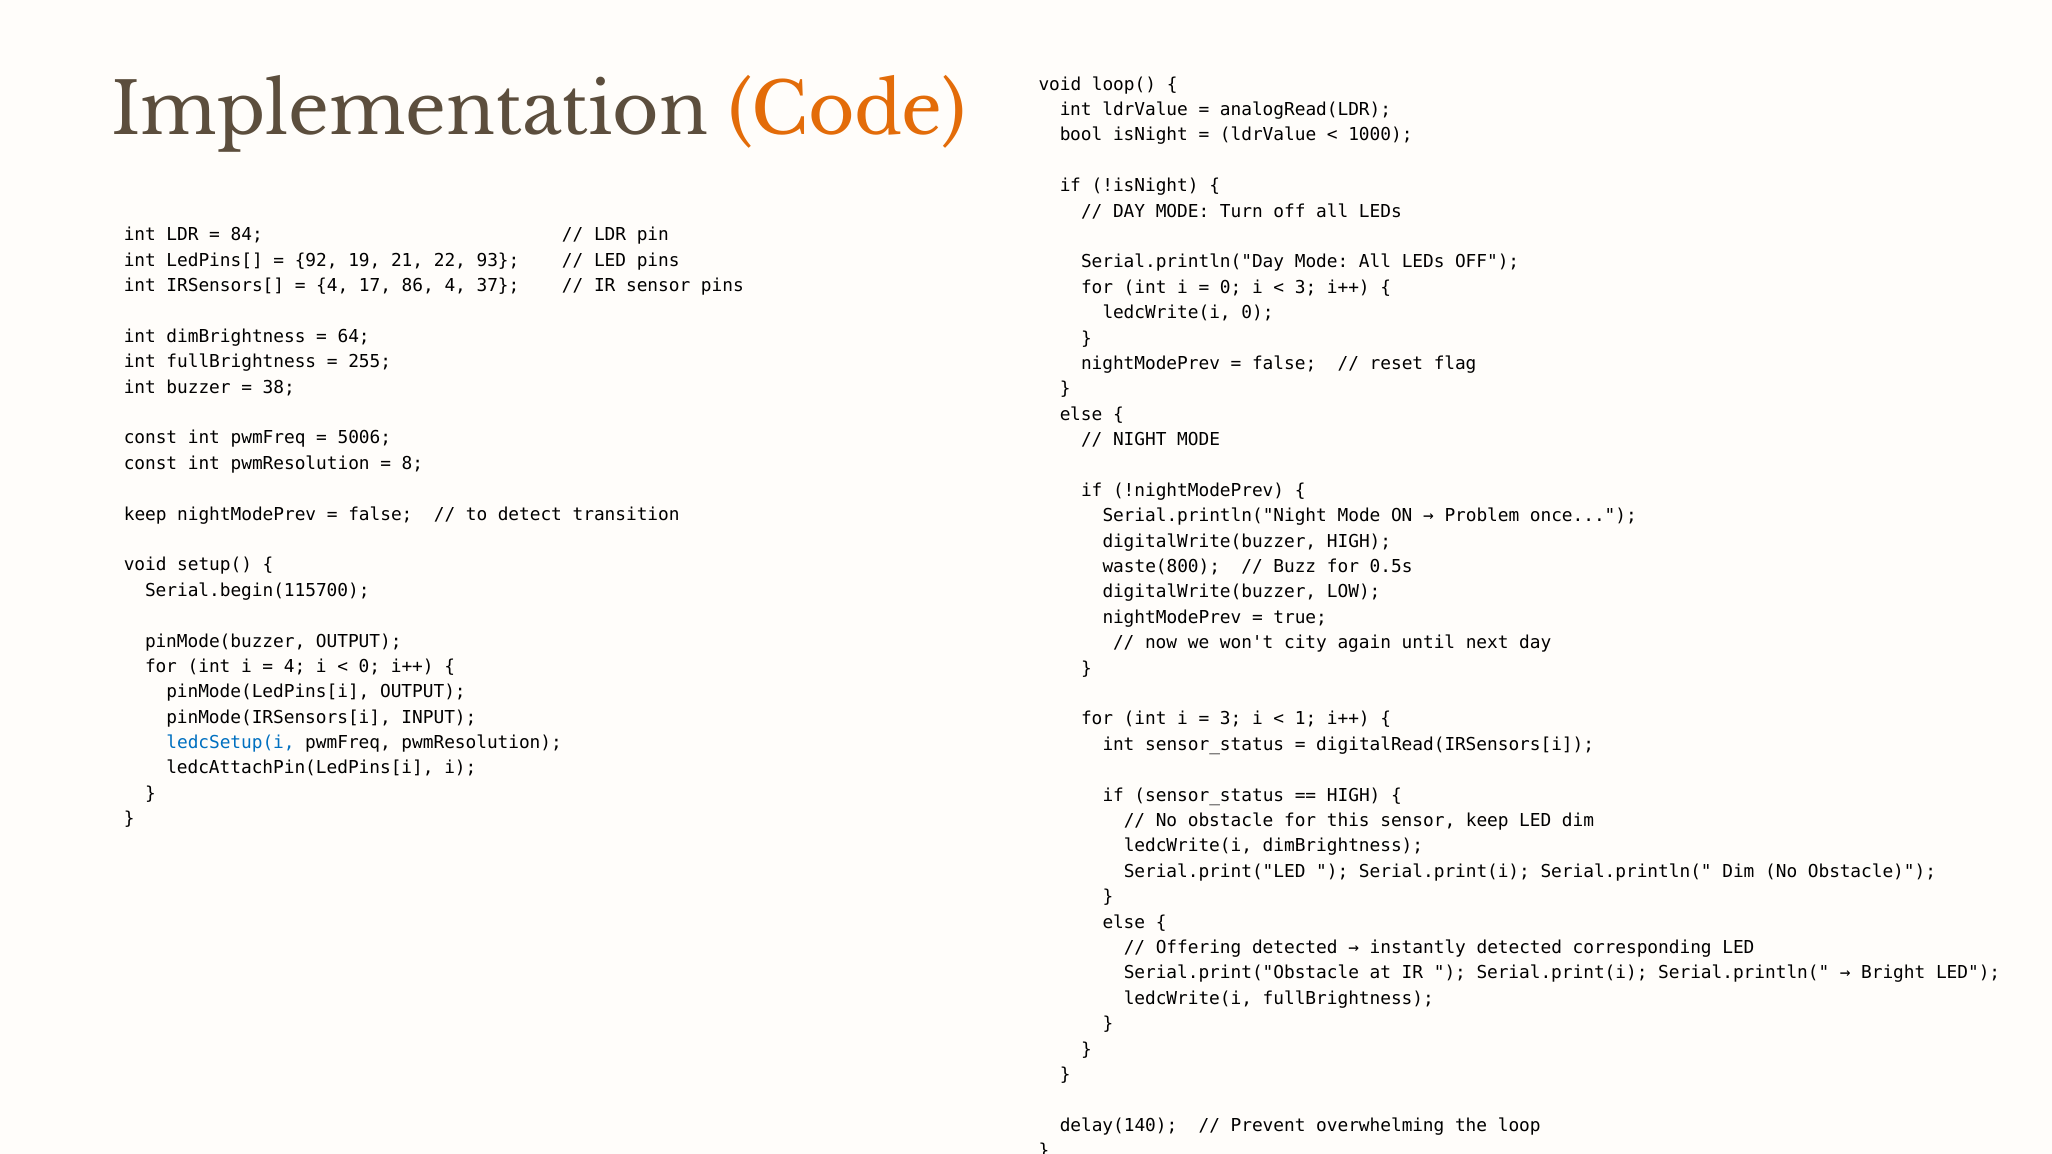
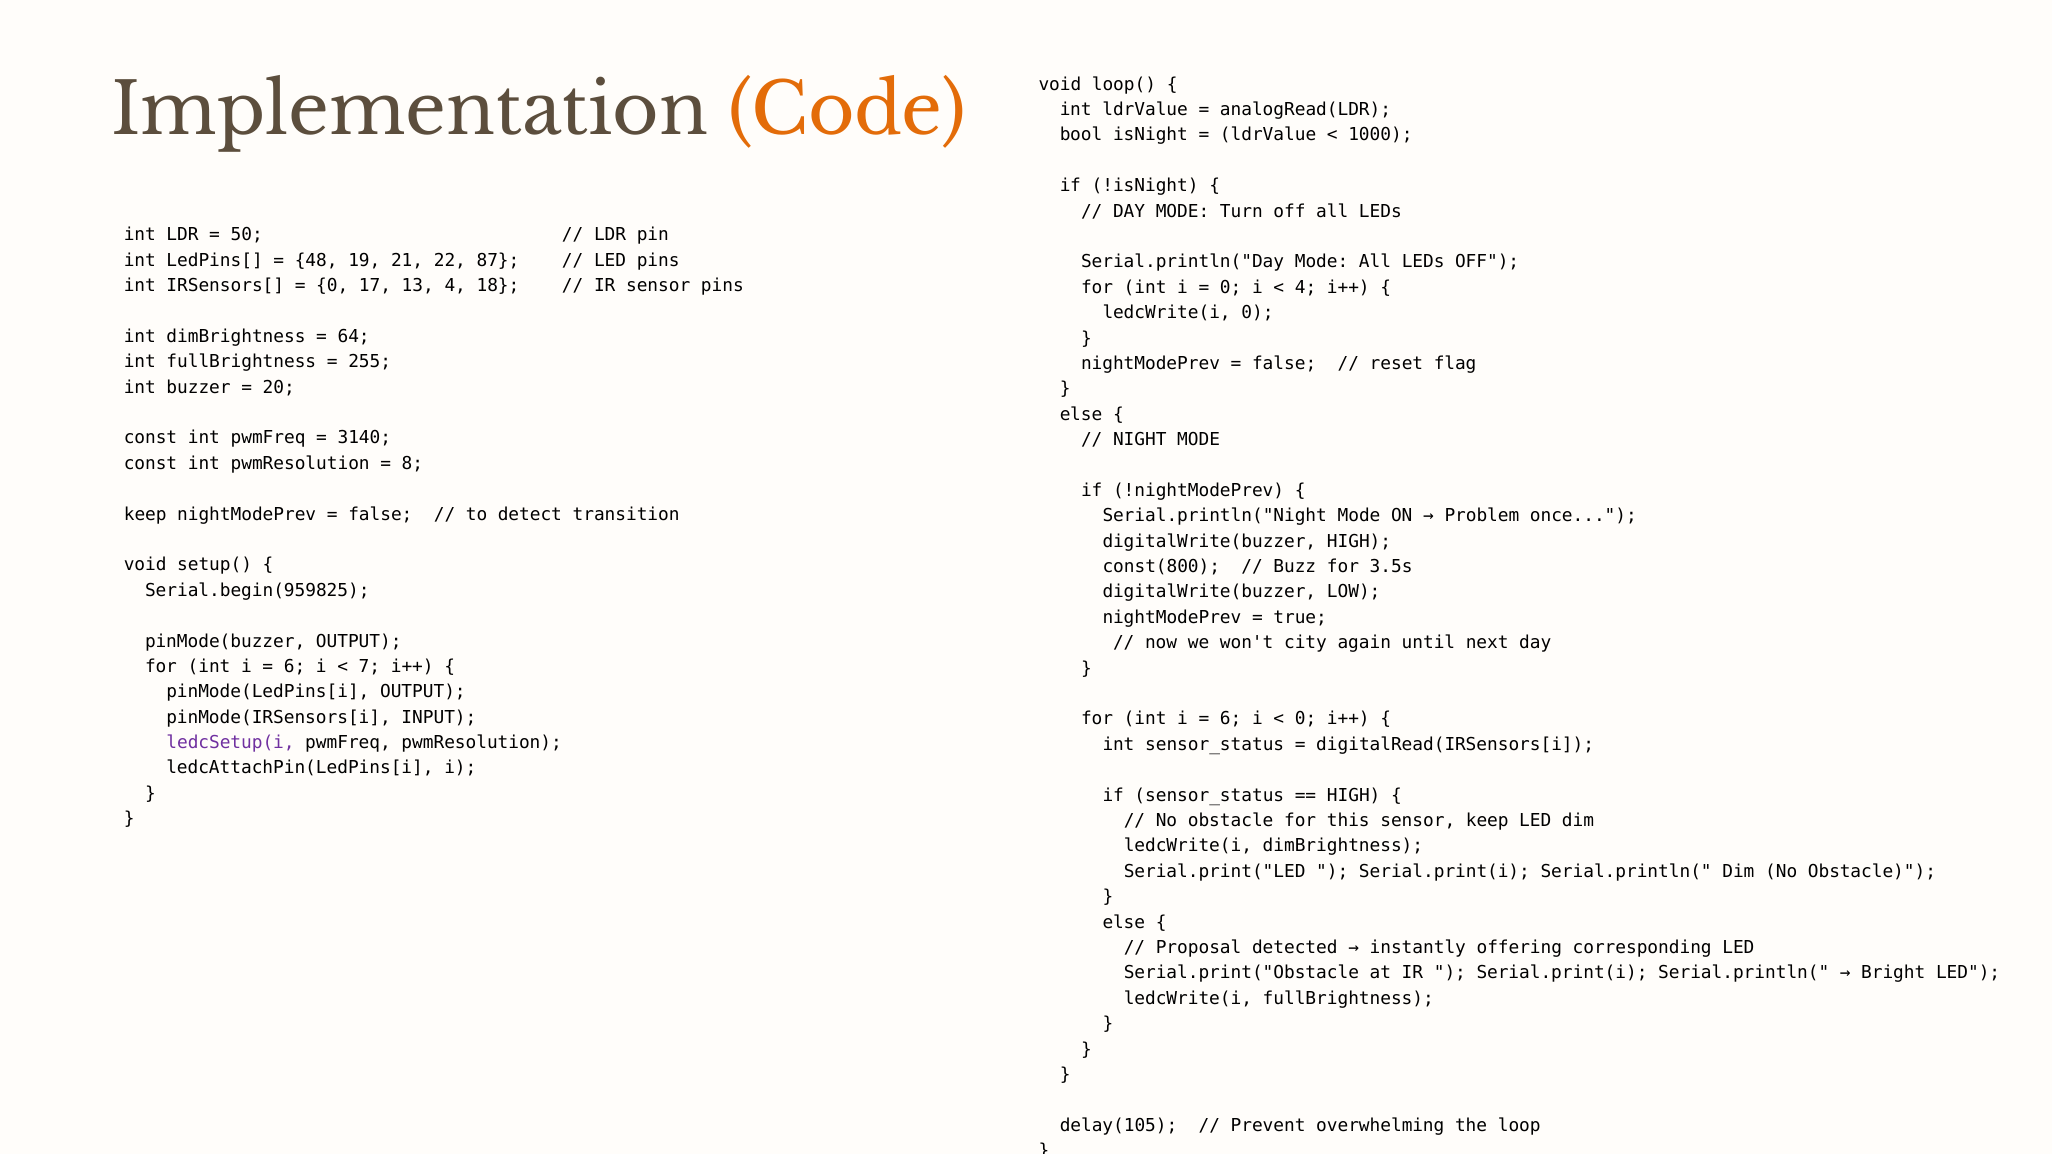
84: 84 -> 50
92: 92 -> 48
93: 93 -> 87
4 at (332, 286): 4 -> 0
86: 86 -> 13
37: 37 -> 18
3 at (1306, 287): 3 -> 4
38: 38 -> 20
5006: 5006 -> 3140
waste(800: waste(800 -> const(800
0.5s: 0.5s -> 3.5s
Serial.begin(115700: Serial.begin(115700 -> Serial.begin(959825
4 at (295, 667): 4 -> 6
0 at (369, 667): 0 -> 7
3 at (1231, 719): 3 -> 6
1 at (1306, 719): 1 -> 0
ledcSetup(i colour: blue -> purple
Offering: Offering -> Proposal
instantly detected: detected -> offering
delay(140: delay(140 -> delay(105
